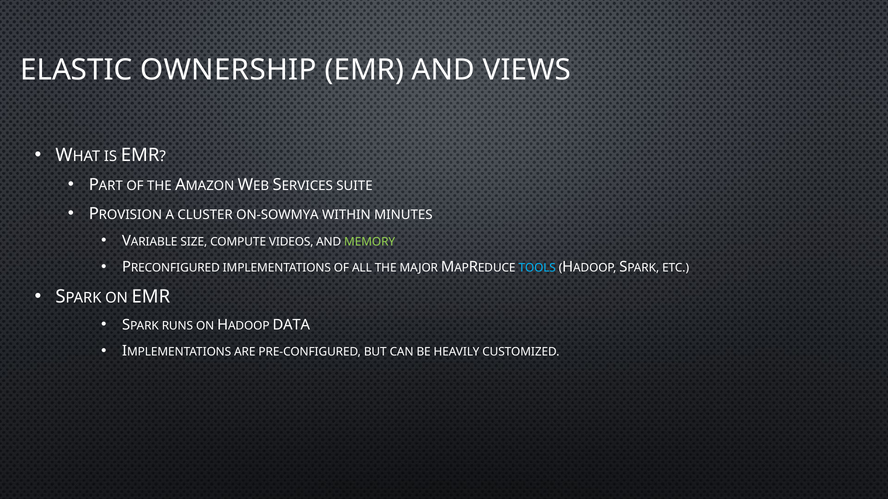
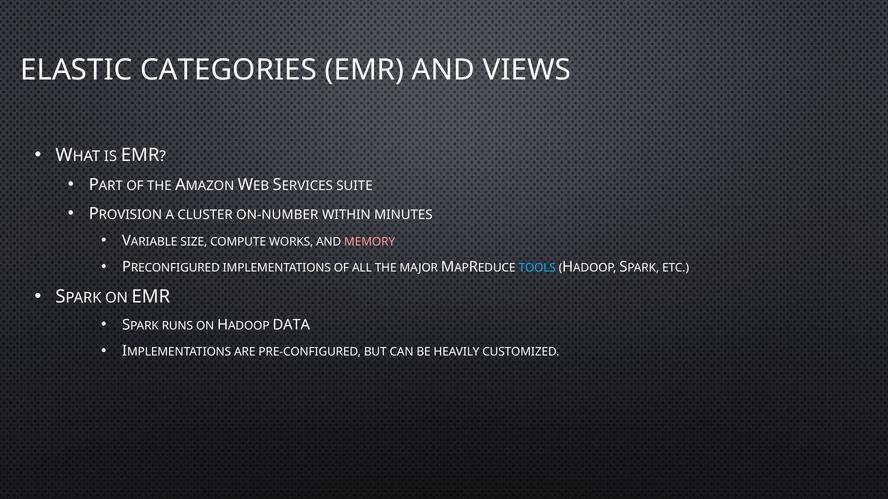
OWNERSHIP: OWNERSHIP -> CATEGORIES
ON-SOWMYA: ON-SOWMYA -> ON-NUMBER
VIDEOS: VIDEOS -> WORKS
MEMORY colour: light green -> pink
